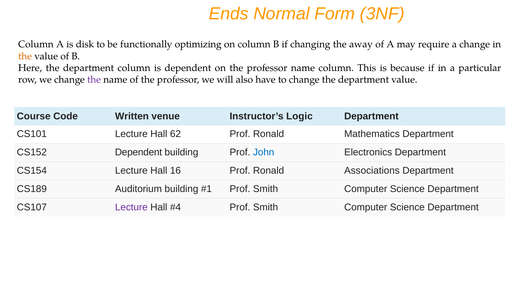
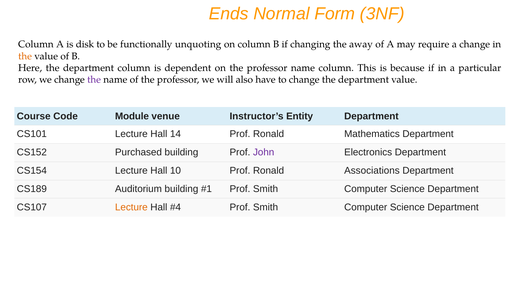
optimizing: optimizing -> unquoting
Written: Written -> Module
Logic: Logic -> Entity
62: 62 -> 14
CS152 Dependent: Dependent -> Purchased
John colour: blue -> purple
16: 16 -> 10
Lecture at (131, 207) colour: purple -> orange
